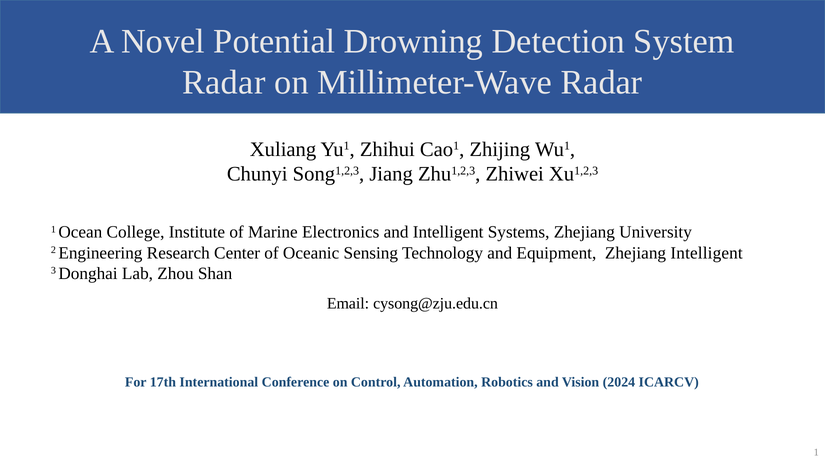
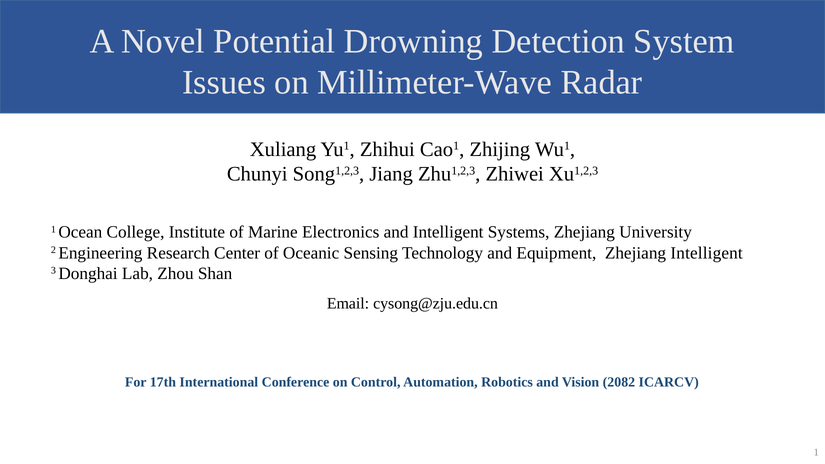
Radar at (224, 82): Radar -> Issues
2024: 2024 -> 2082
